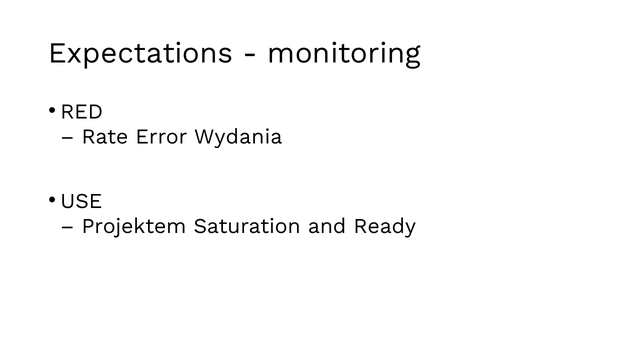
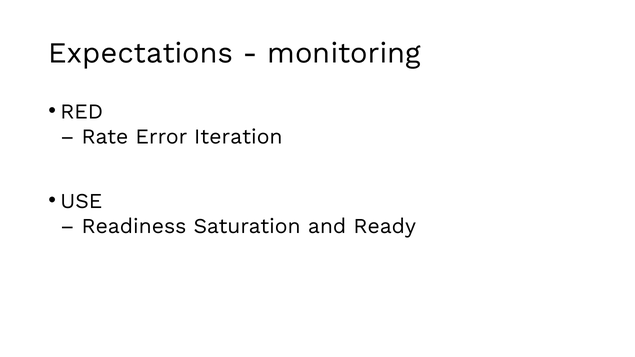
Wydania: Wydania -> Iteration
Projektem: Projektem -> Readiness
